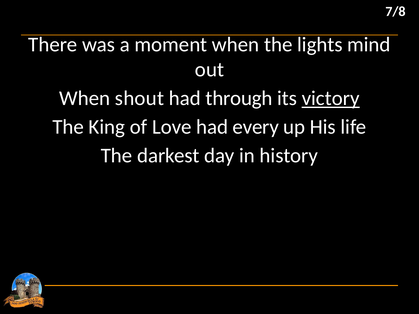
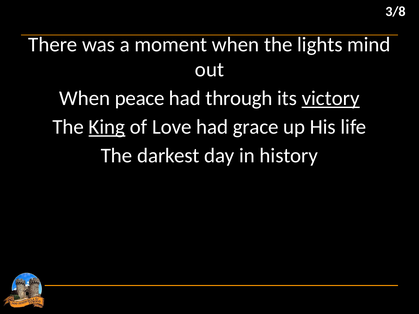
7/8: 7/8 -> 3/8
shout: shout -> peace
King underline: none -> present
every: every -> grace
